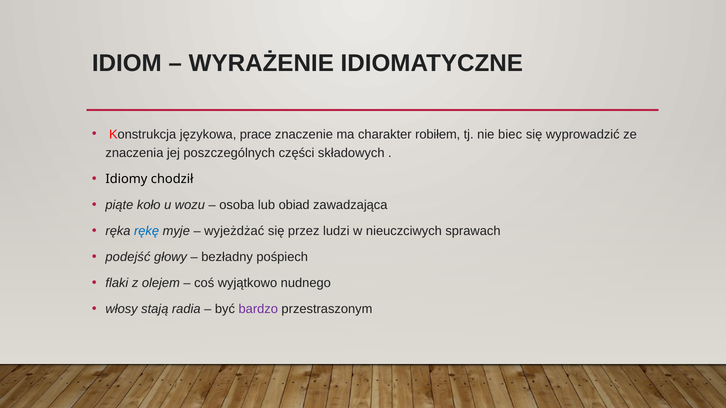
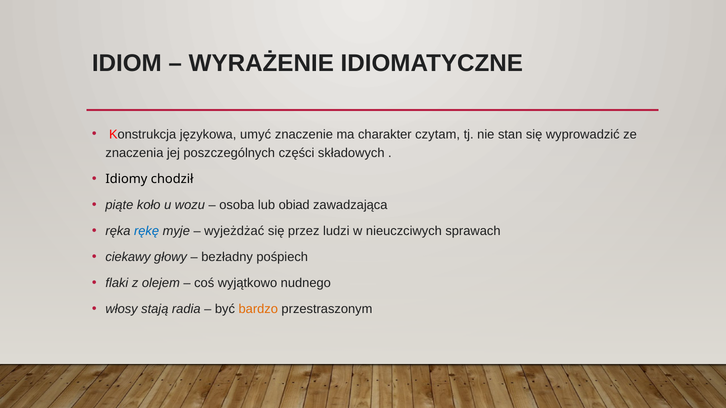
prace: prace -> umyć
robiłem: robiłem -> czytam
biec: biec -> stan
podejść: podejść -> ciekawy
bardzo colour: purple -> orange
